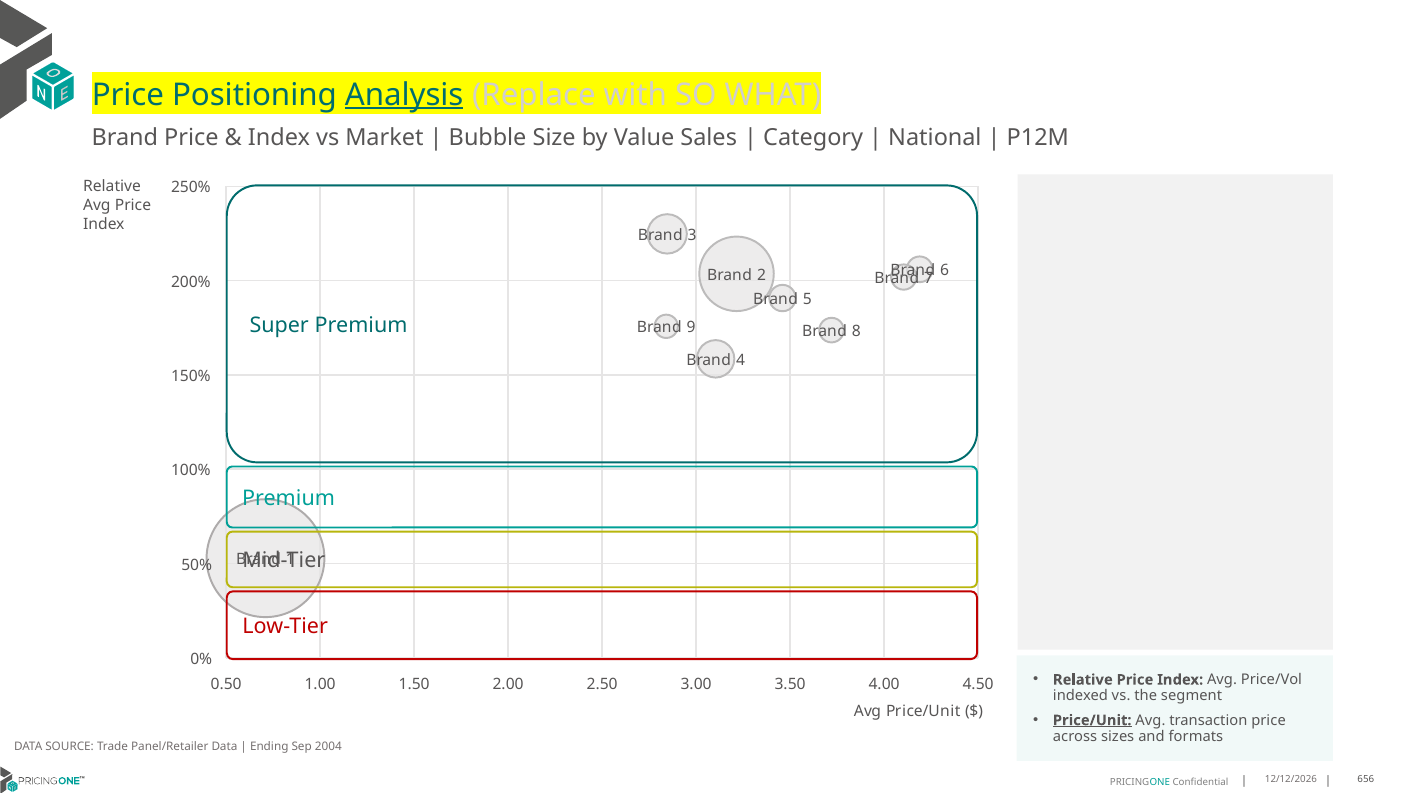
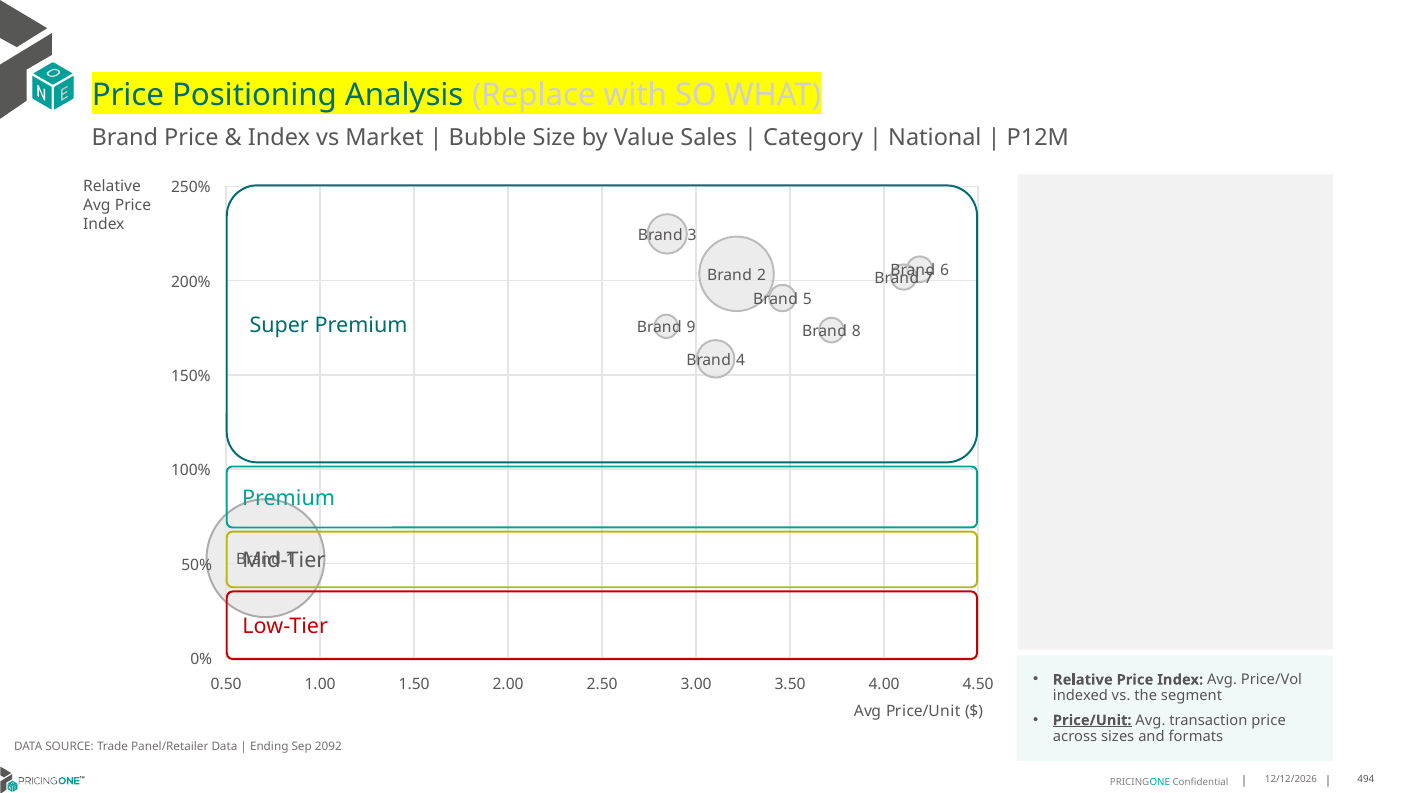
Analysis underline: present -> none
2004: 2004 -> 2092
656: 656 -> 494
